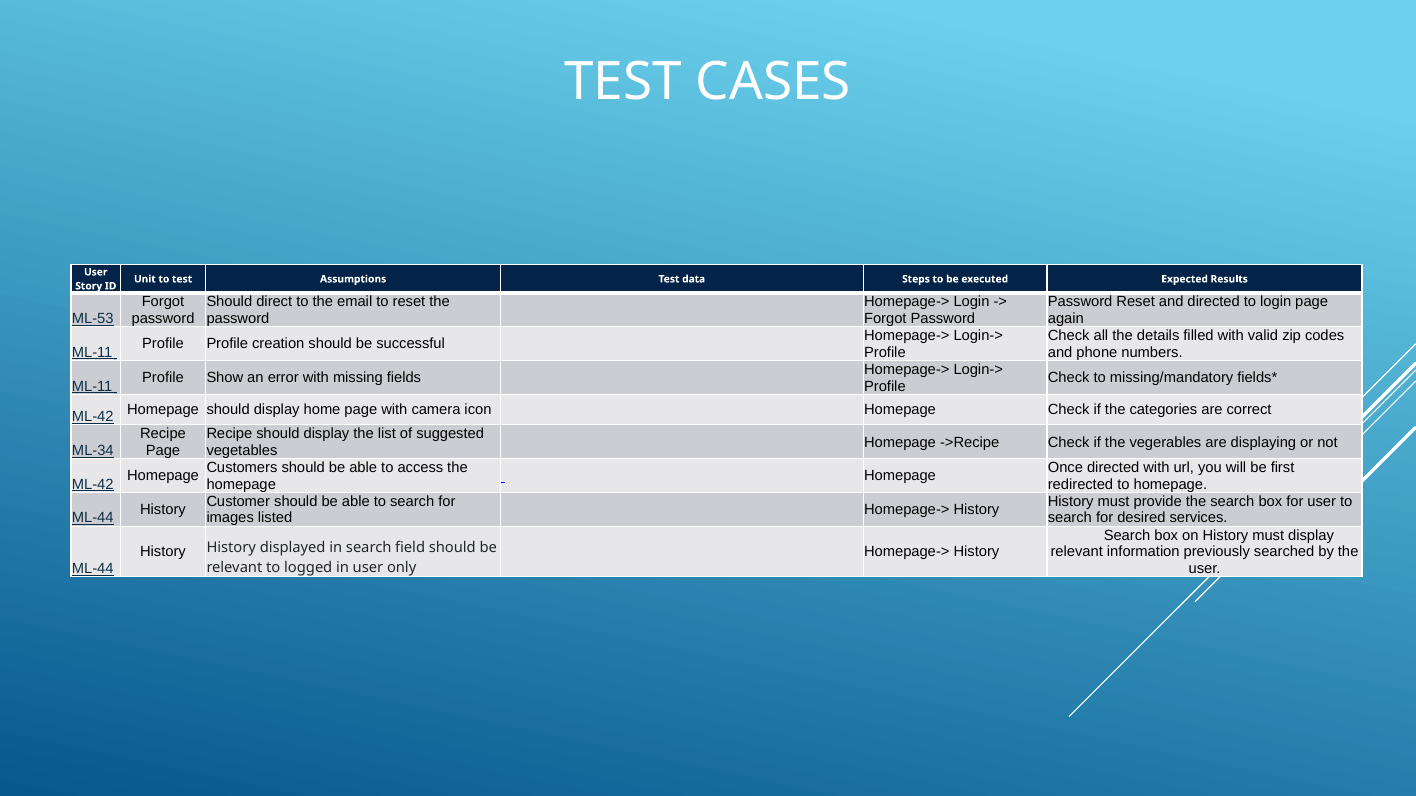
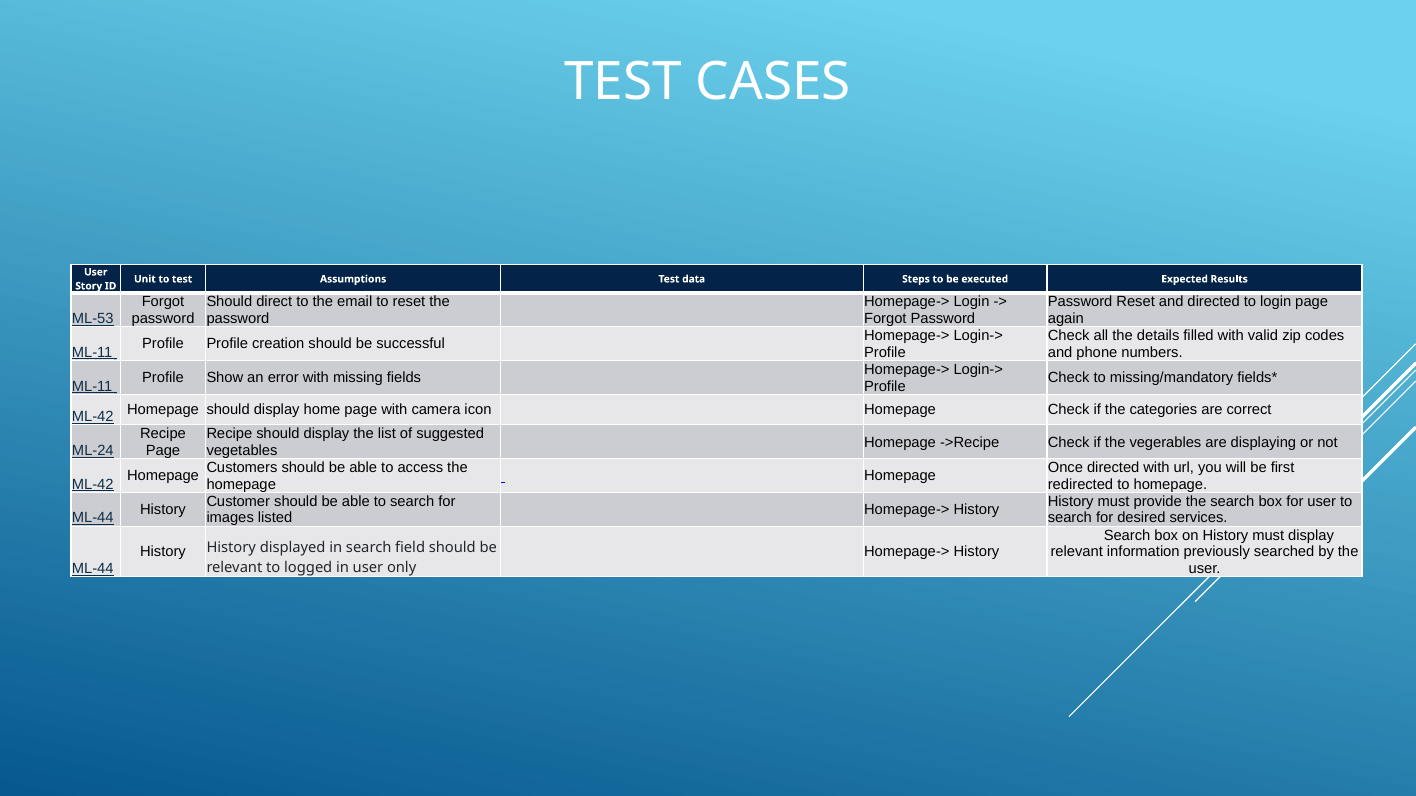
ML-34: ML-34 -> ML-24
